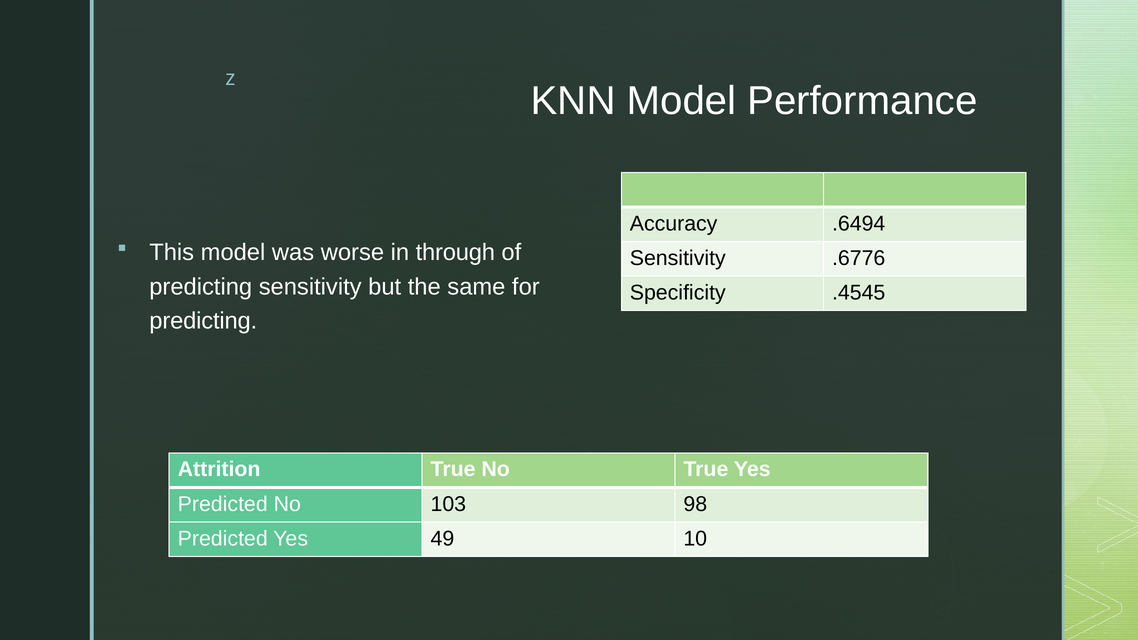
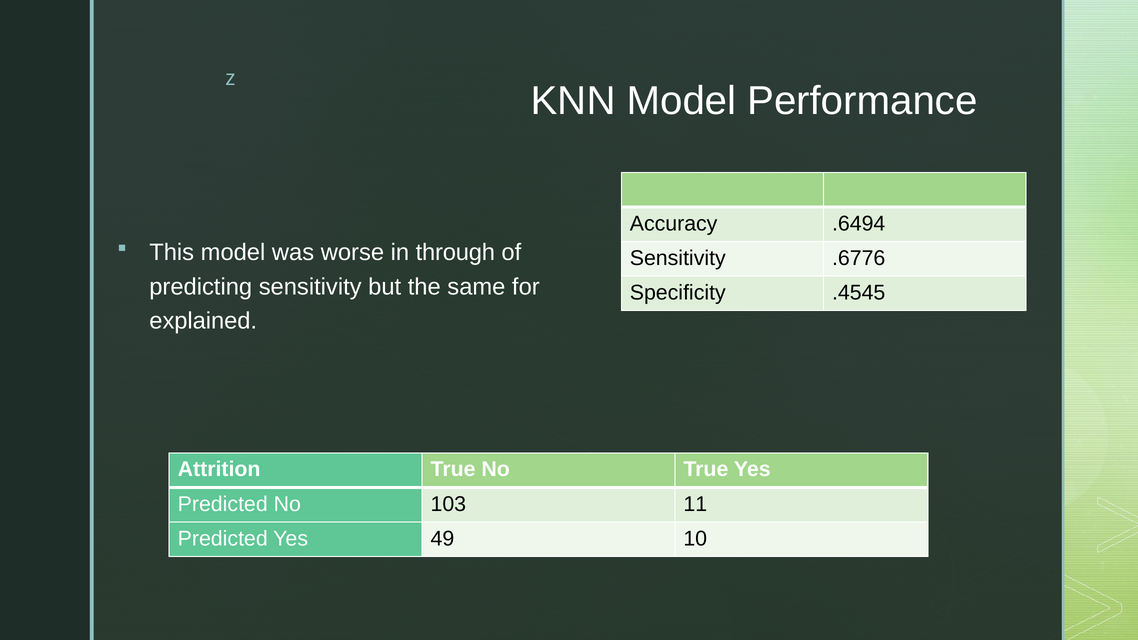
predicting at (203, 321): predicting -> explained
98: 98 -> 11
